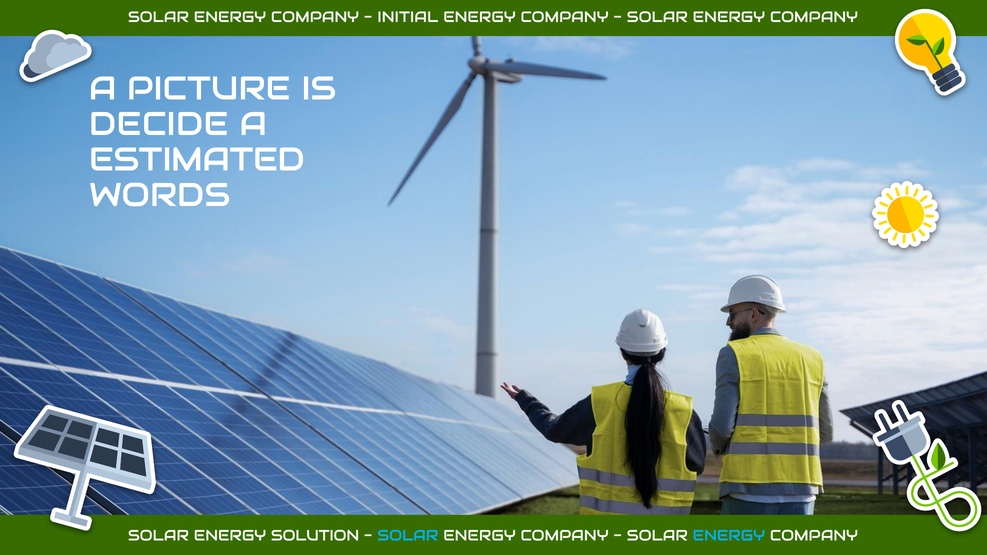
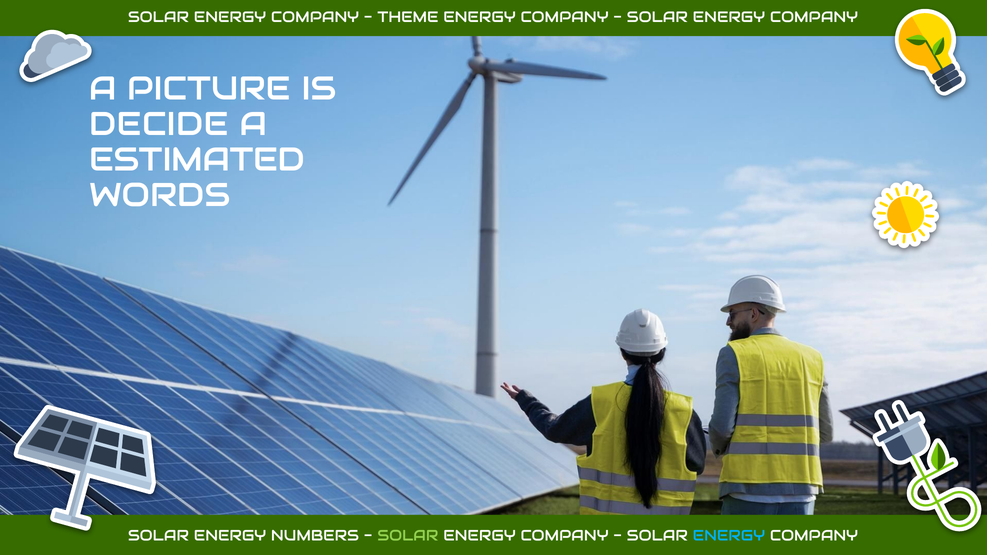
INITIAL: INITIAL -> THEME
SOLUTION: SOLUTION -> NUMBERS
SOLAR at (408, 536) colour: light blue -> light green
